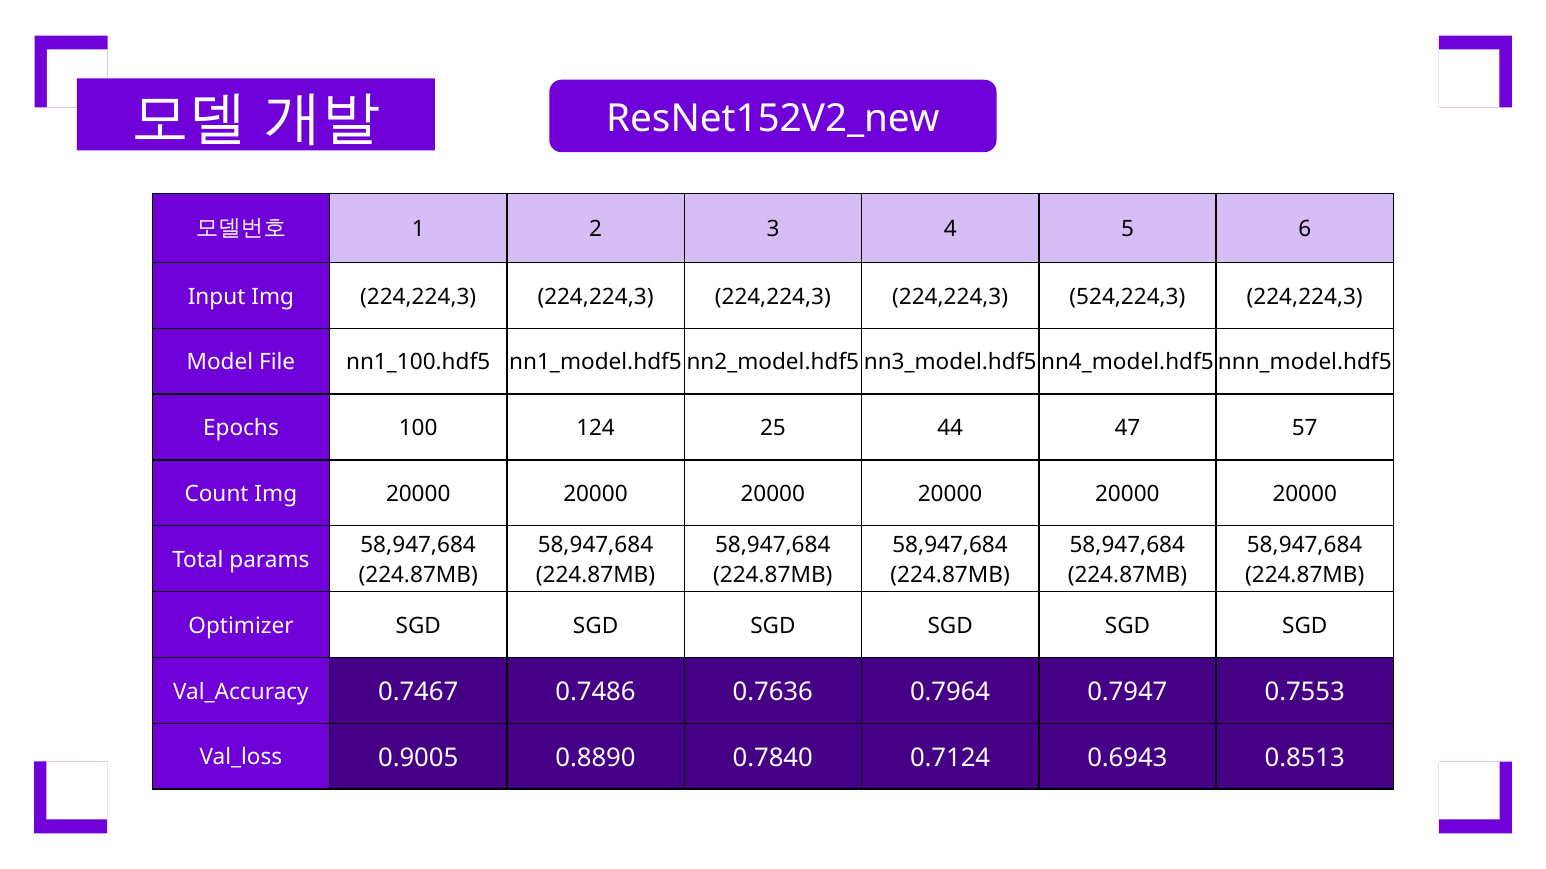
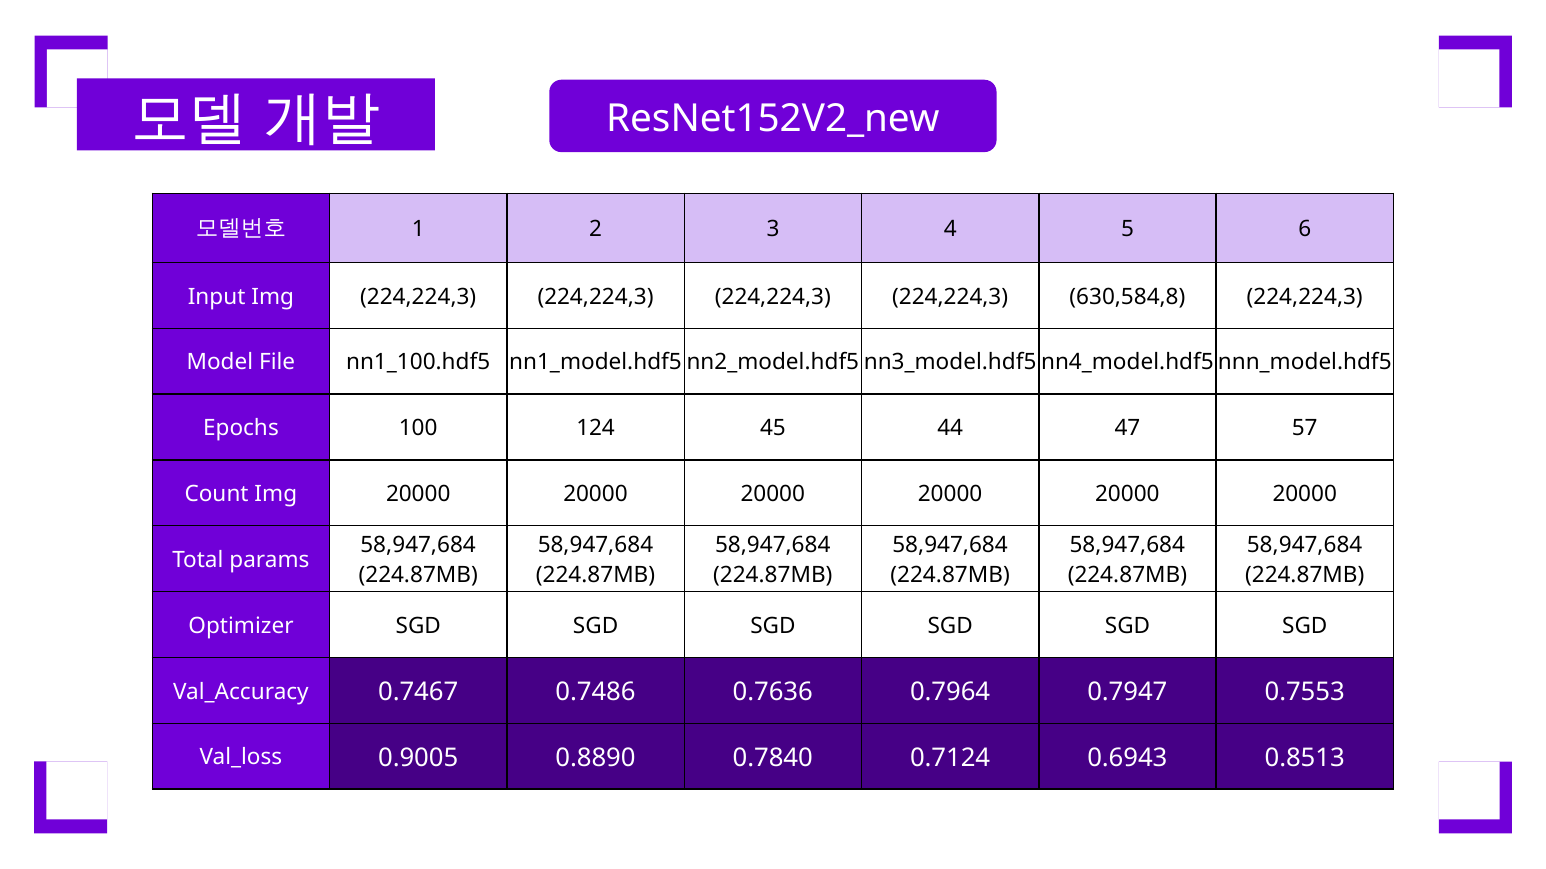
524,224,3: 524,224,3 -> 630,584,8
25: 25 -> 45
